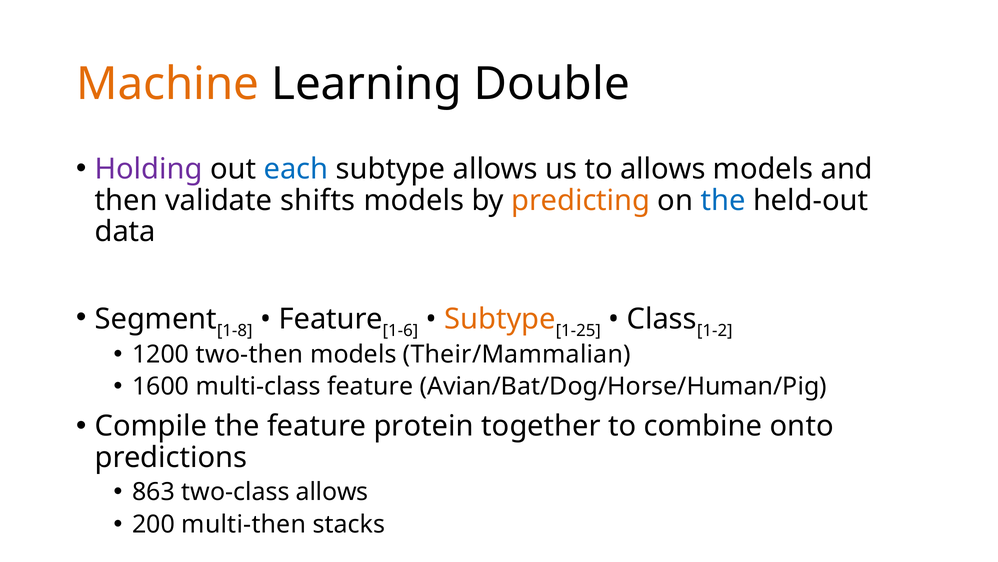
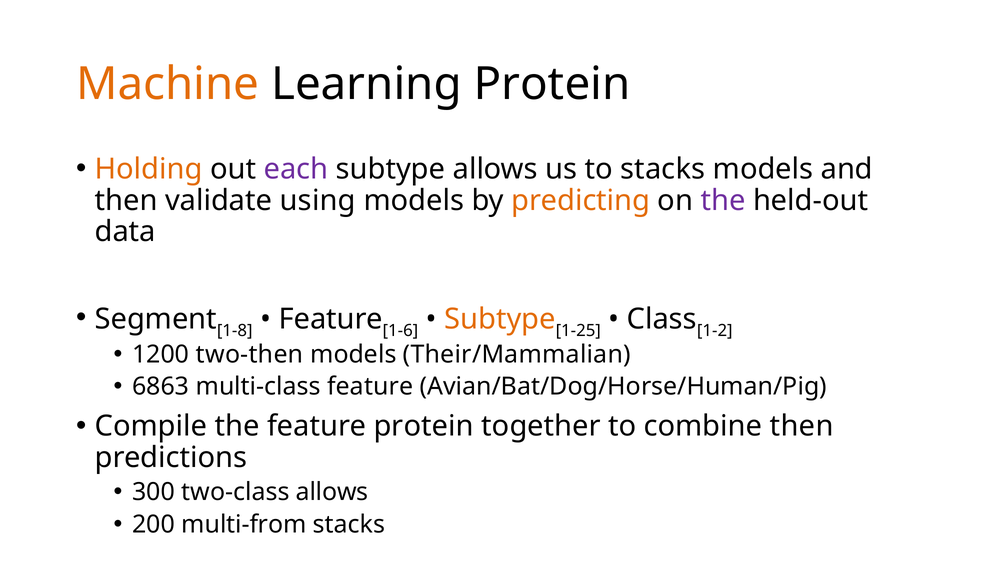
Learning Double: Double -> Protein
Holding colour: purple -> orange
each colour: blue -> purple
to allows: allows -> stacks
shifts: shifts -> using
the at (723, 200) colour: blue -> purple
1600: 1600 -> 6863
combine onto: onto -> then
863: 863 -> 300
multi-then: multi-then -> multi-from
